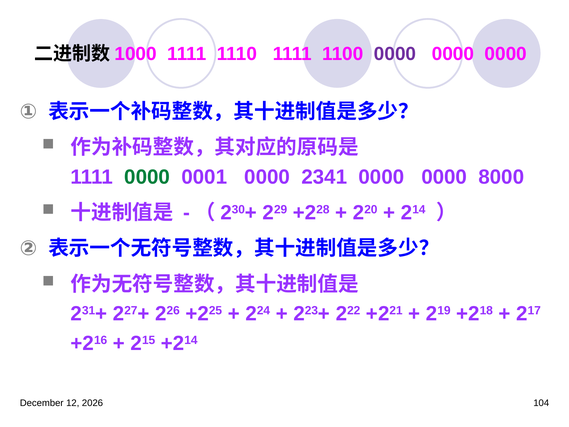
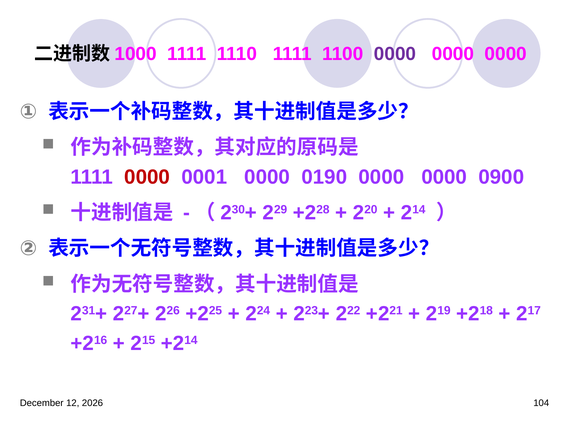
0000 at (147, 177) colour: green -> red
2341: 2341 -> 0190
8000: 8000 -> 0900
